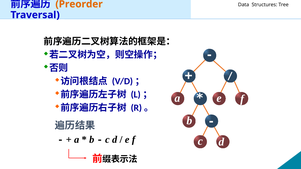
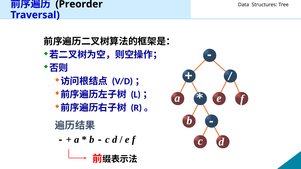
Preorder colour: orange -> black
